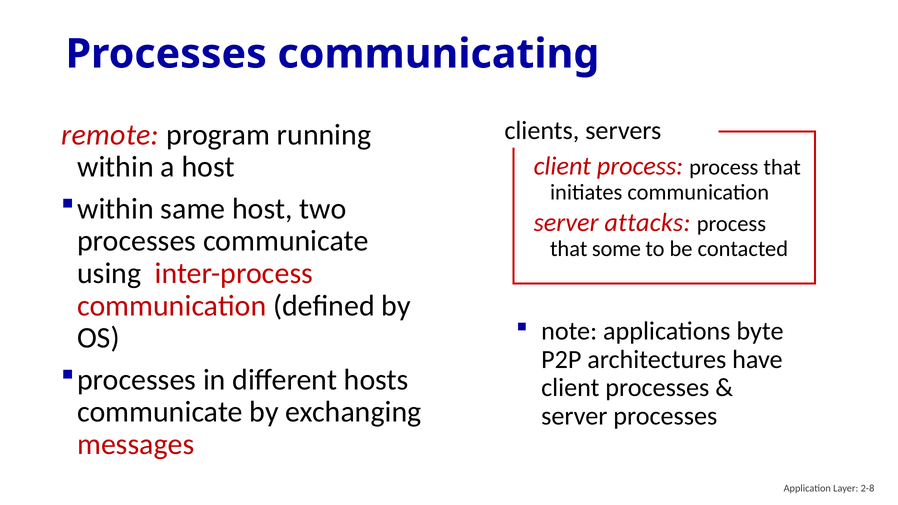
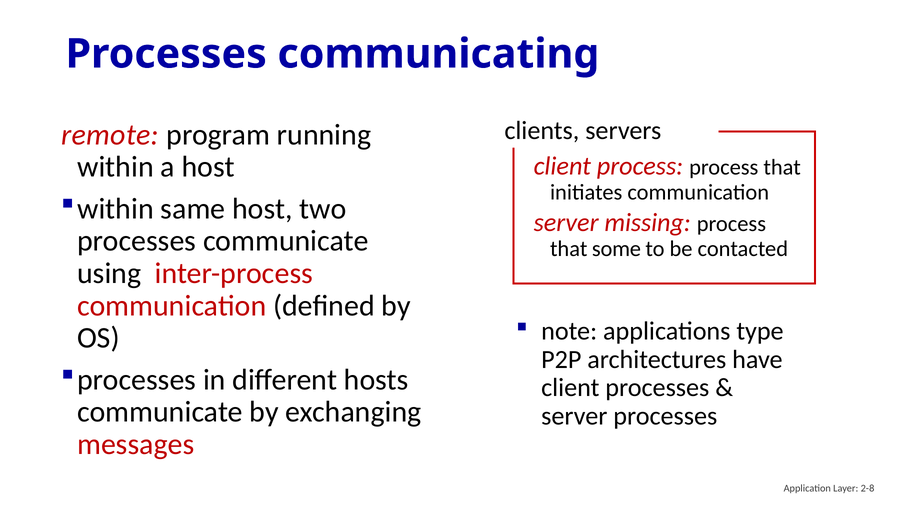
attacks: attacks -> missing
byte: byte -> type
